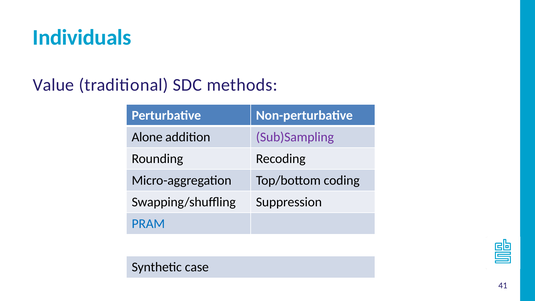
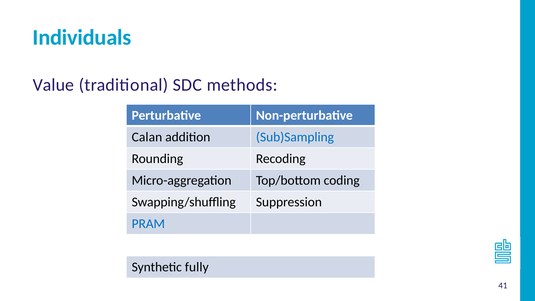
Alone: Alone -> Calan
Sub)Sampling colour: purple -> blue
case: case -> fully
